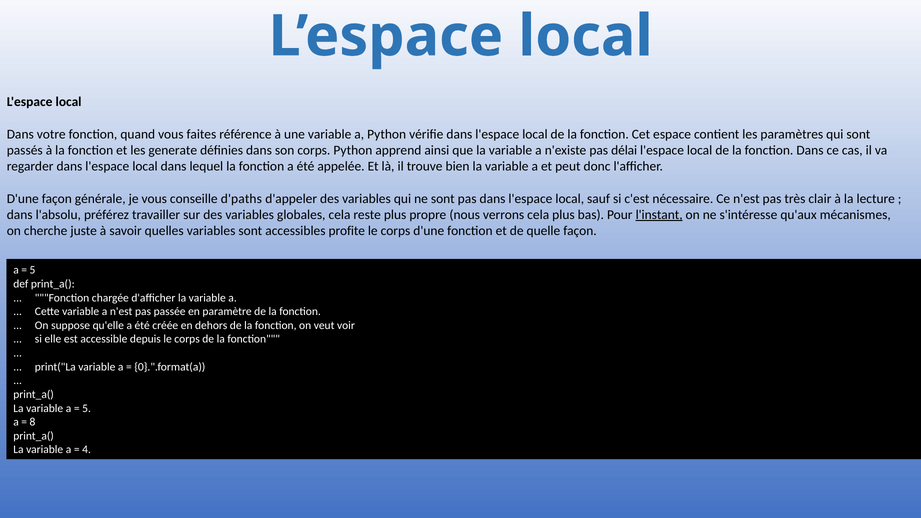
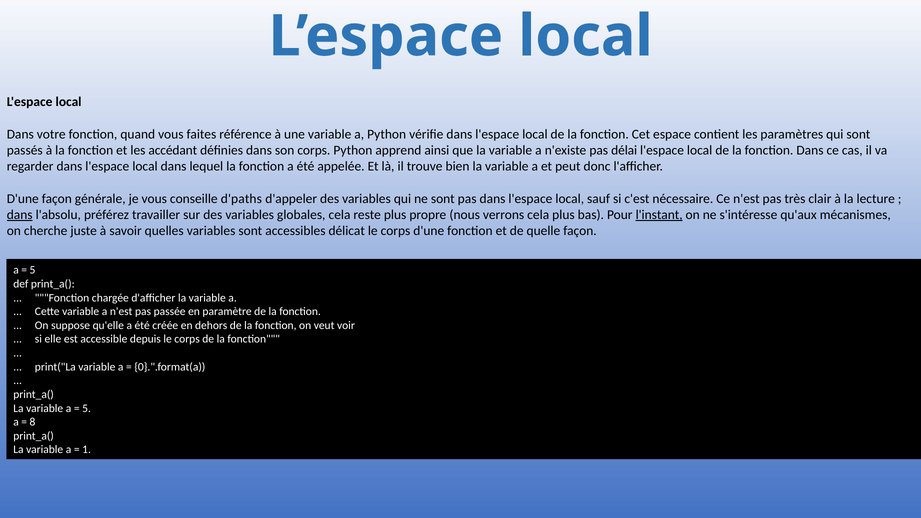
generate: generate -> accédant
dans at (20, 215) underline: none -> present
profite: profite -> délicat
4: 4 -> 1
